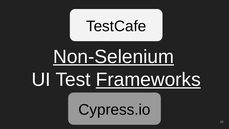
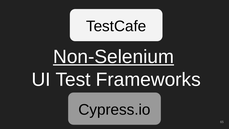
Frameworks underline: present -> none
